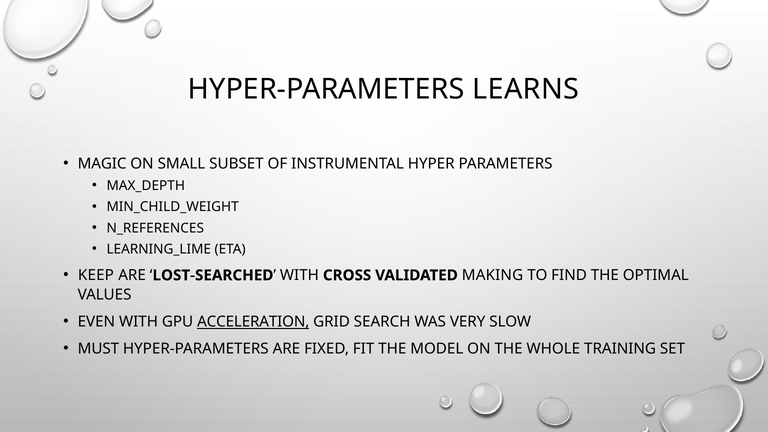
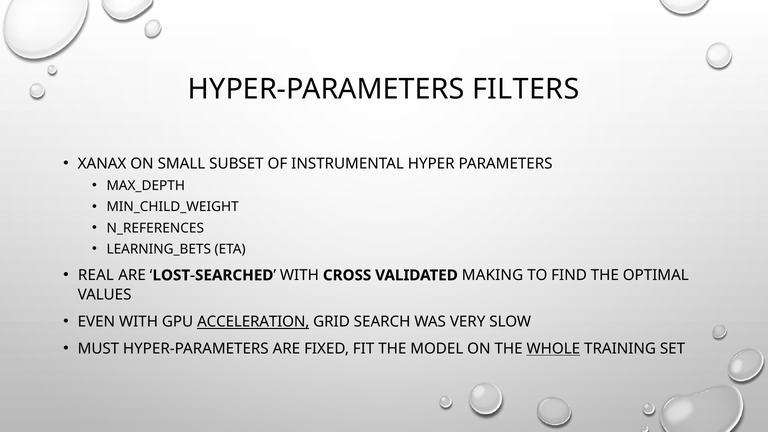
LEARNS: LEARNS -> FILTERS
MAGIC: MAGIC -> XANAX
LEARNING_LIME: LEARNING_LIME -> LEARNING_BETS
KEEP: KEEP -> REAL
WHOLE underline: none -> present
